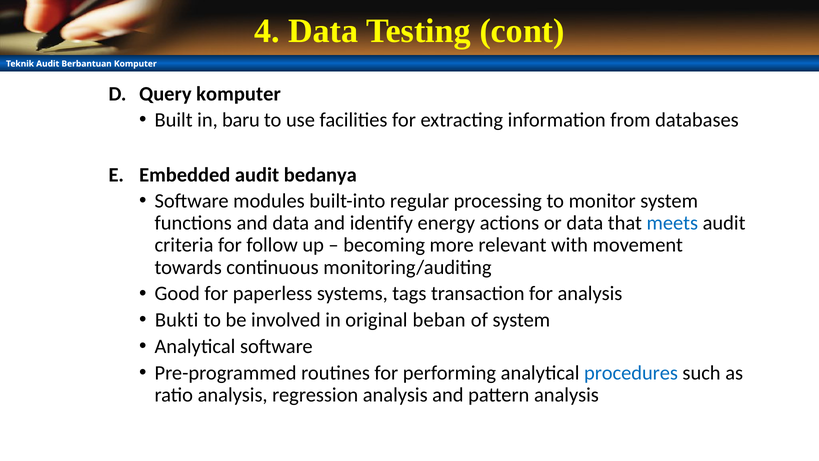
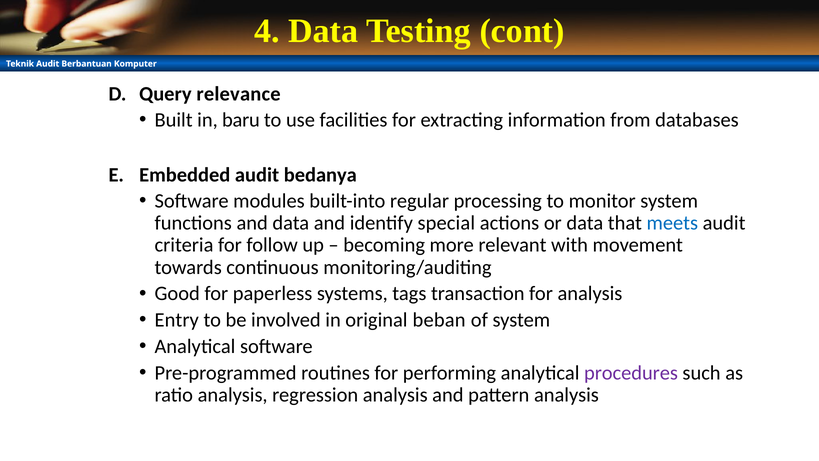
Query komputer: komputer -> relevance
energy: energy -> special
Bukti: Bukti -> Entry
procedures colour: blue -> purple
